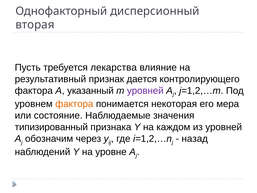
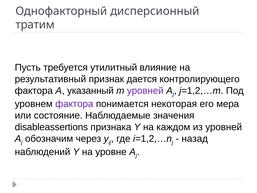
вторая: вторая -> тратим
лекарства: лекарства -> утилитный
фактора at (74, 104) colour: orange -> purple
типизированный: типизированный -> disableassertions
